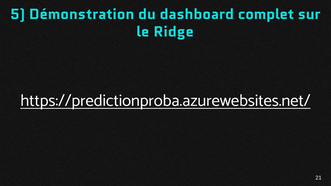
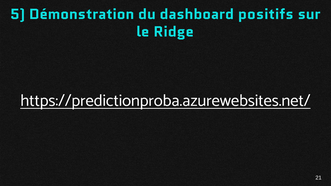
complet: complet -> positifs
